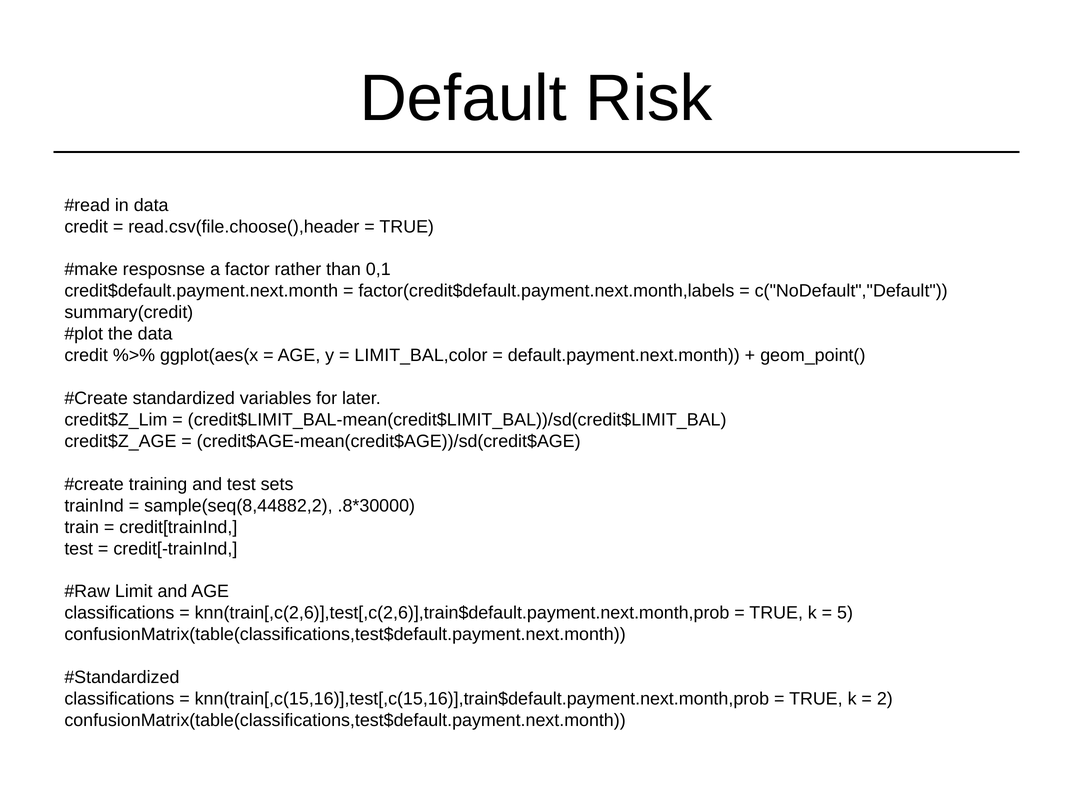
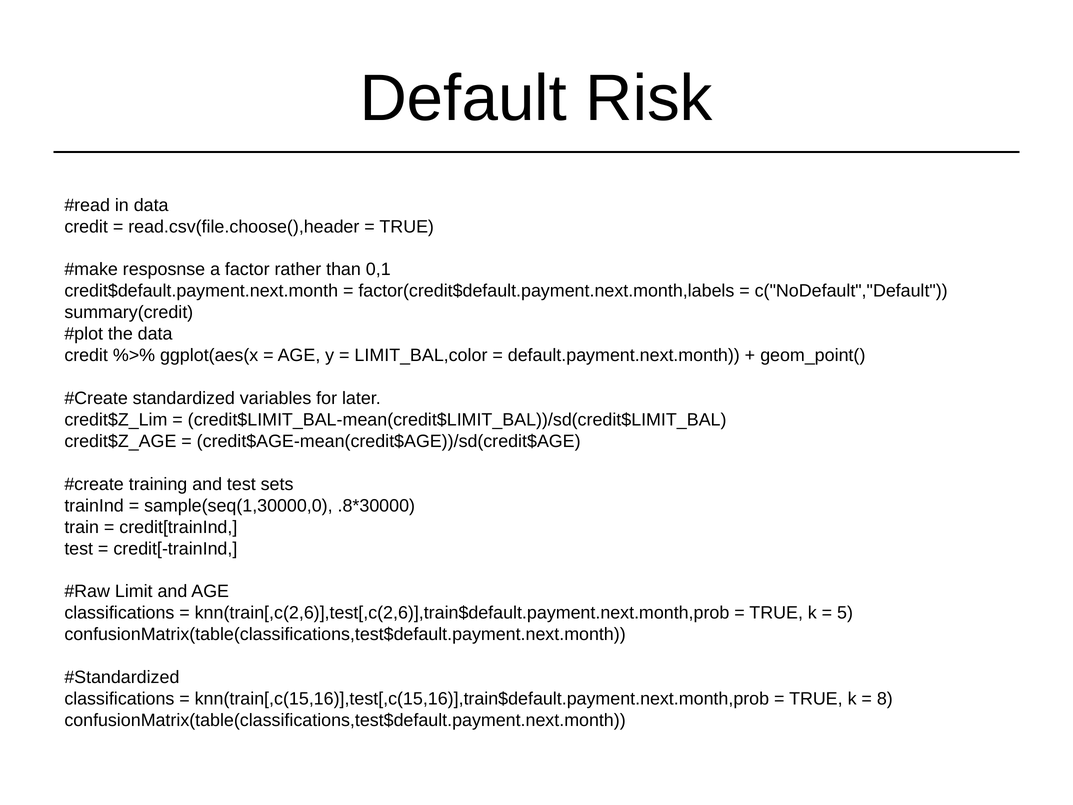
sample(seq(8,44882,2: sample(seq(8,44882,2 -> sample(seq(1,30000,0
2: 2 -> 8
